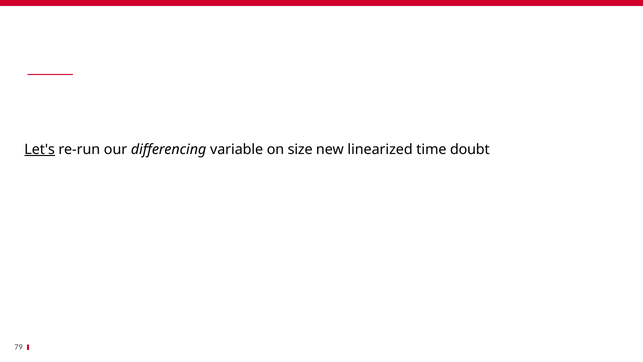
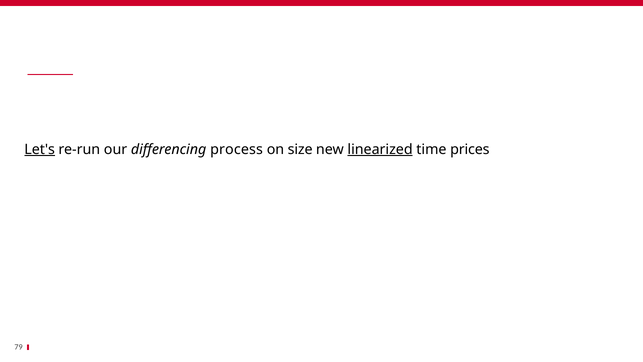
variable: variable -> process
linearized underline: none -> present
doubt: doubt -> prices
